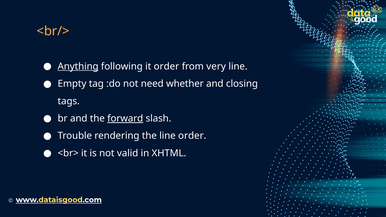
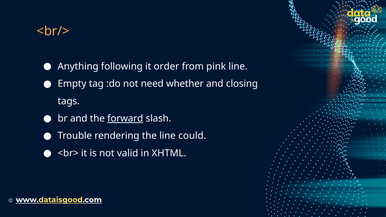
Anything underline: present -> none
very: very -> pink
line order: order -> could
